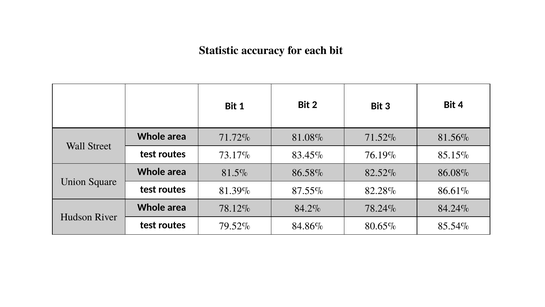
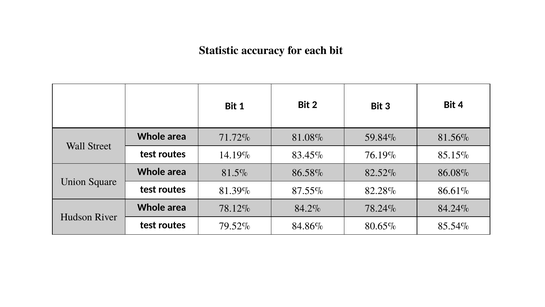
71.52%: 71.52% -> 59.84%
73.17%: 73.17% -> 14.19%
